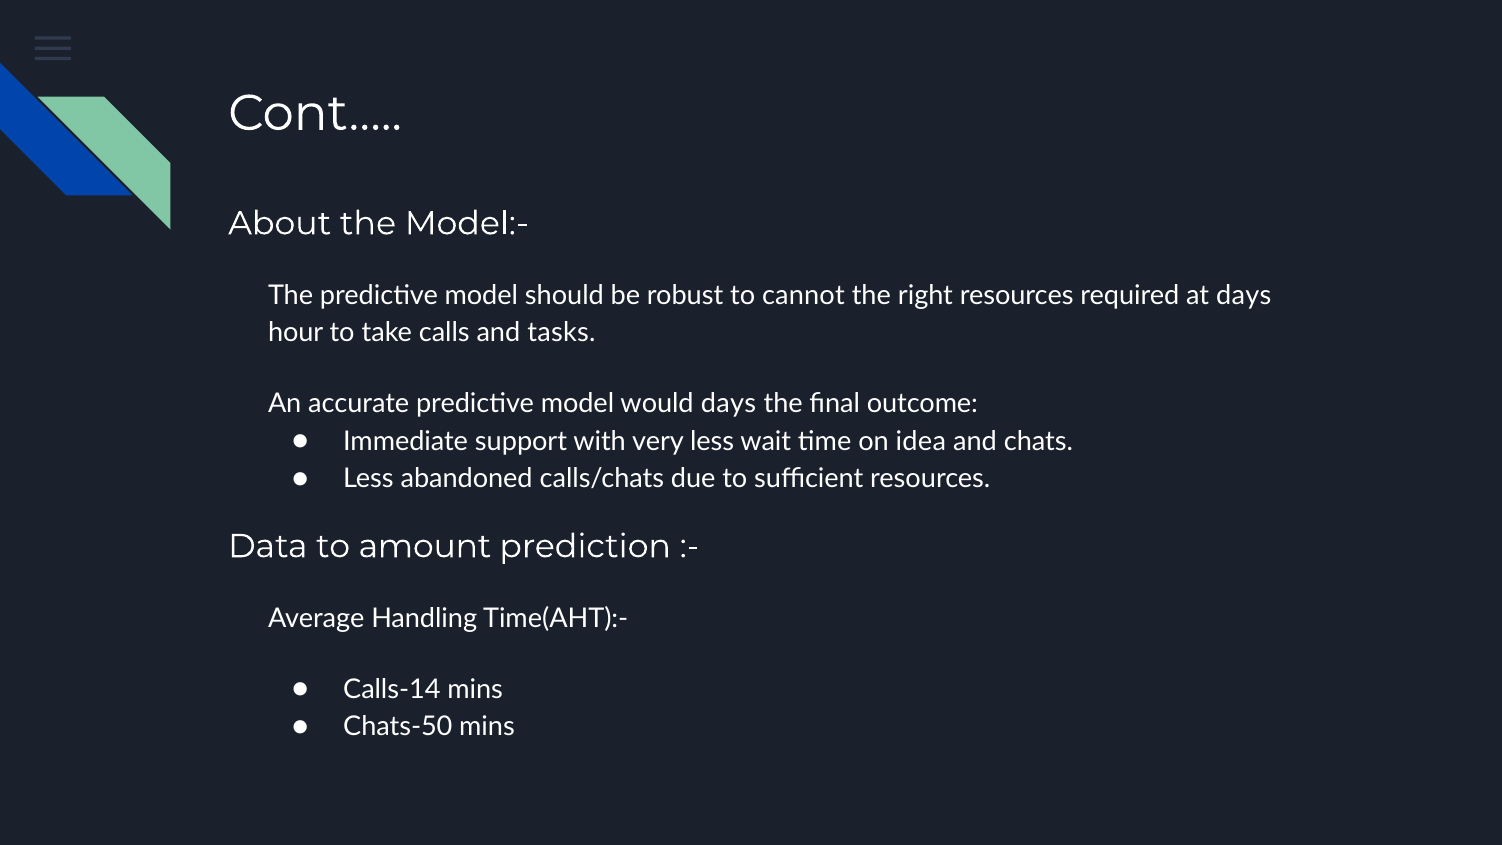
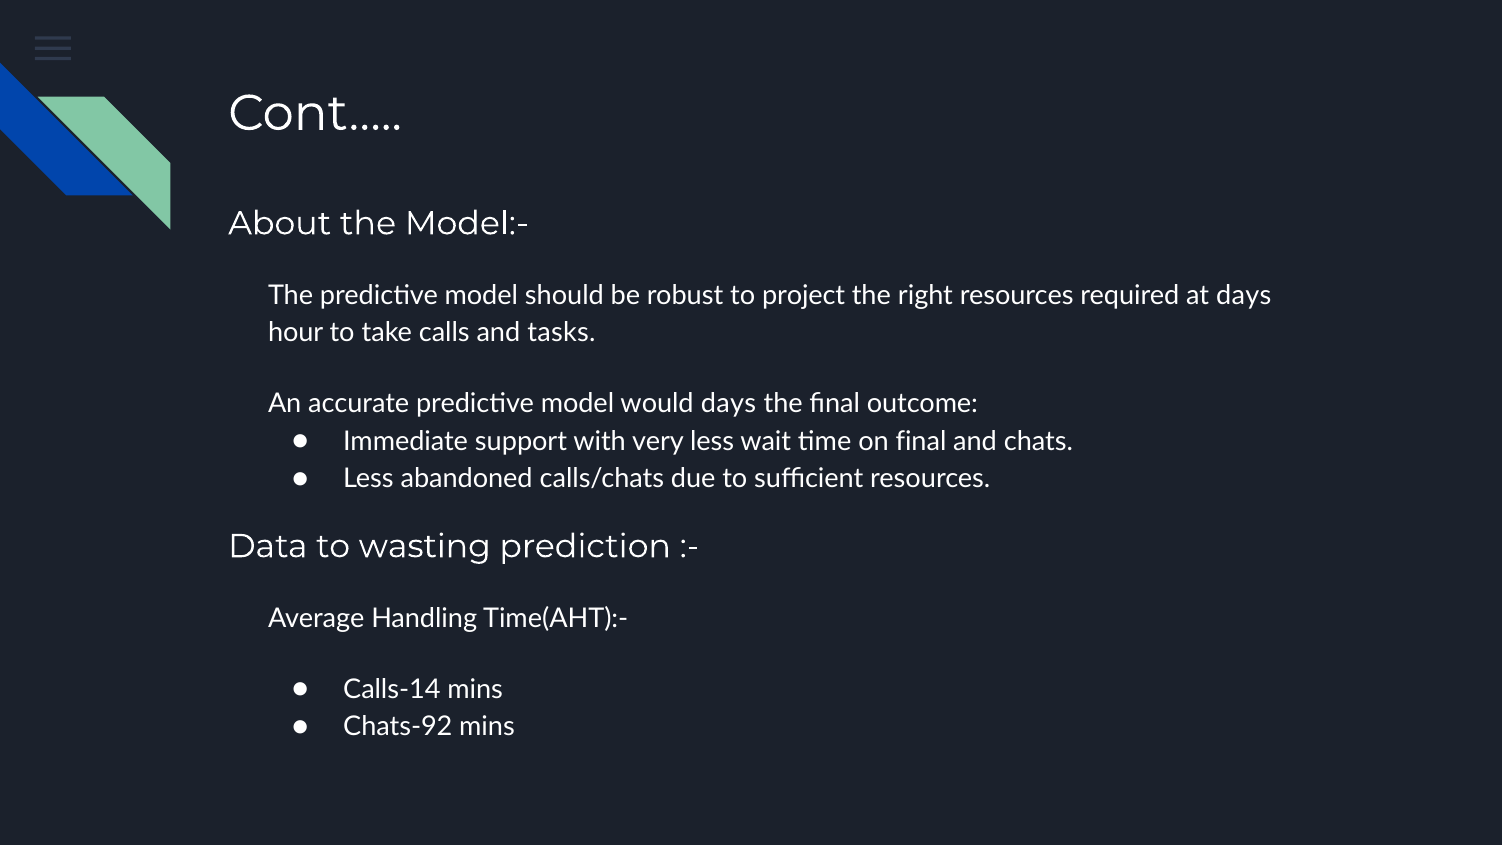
cannot: cannot -> project
on idea: idea -> final
amount: amount -> wasting
Chats-50: Chats-50 -> Chats-92
